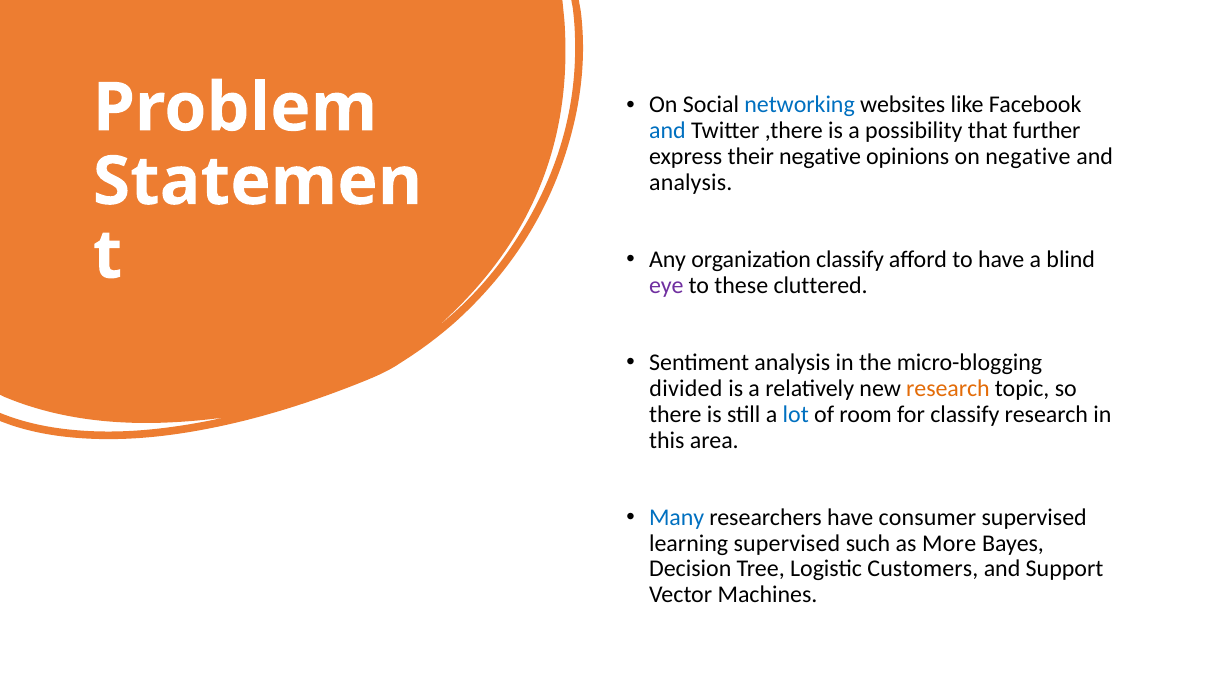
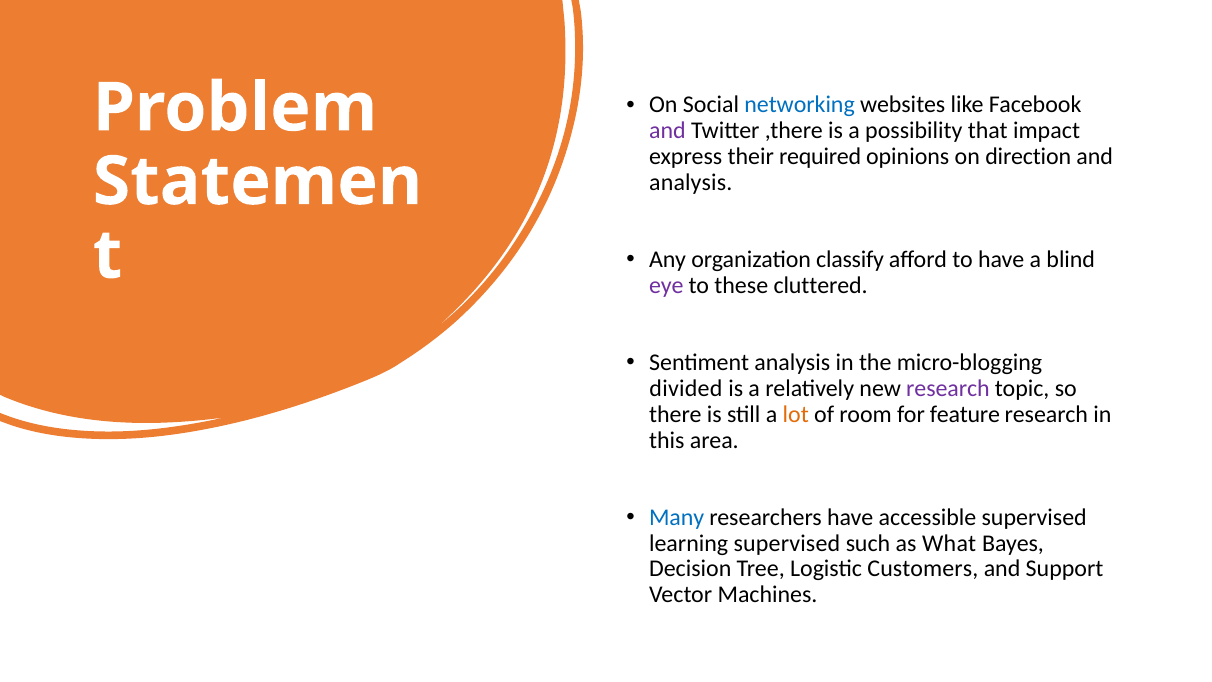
and at (667, 131) colour: blue -> purple
further: further -> impact
their negative: negative -> required
on negative: negative -> direction
research at (948, 388) colour: orange -> purple
lot colour: blue -> orange
for classify: classify -> feature
consumer: consumer -> accessible
More: More -> What
